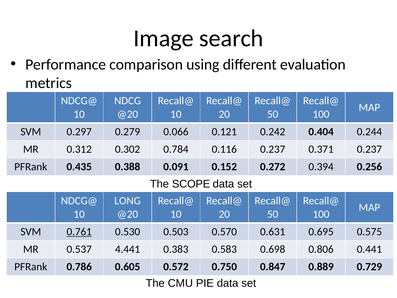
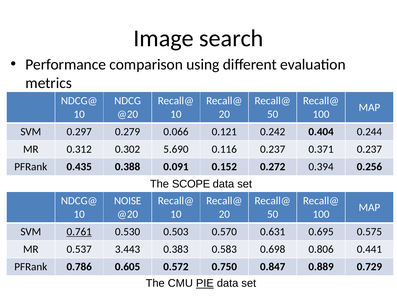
0.784: 0.784 -> 5.690
LONG: LONG -> NOISE
4.441: 4.441 -> 3.443
PIE underline: none -> present
